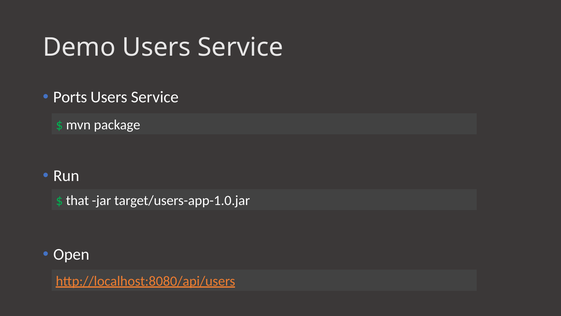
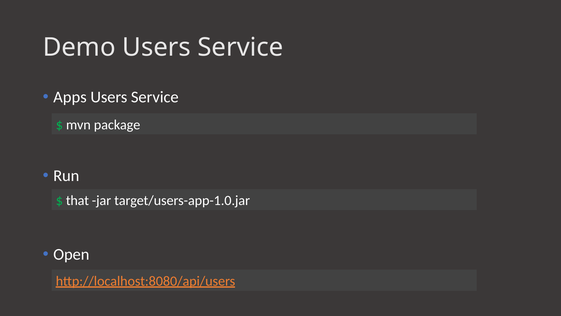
Ports: Ports -> Apps
